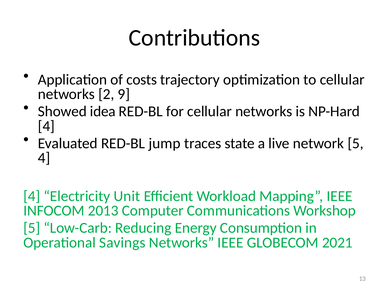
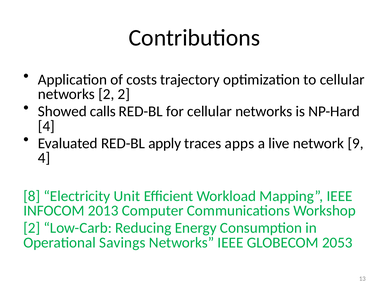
2 9: 9 -> 2
idea: idea -> calls
jump: jump -> apply
state: state -> apps
network 5: 5 -> 9
4 at (32, 196): 4 -> 8
5 at (32, 228): 5 -> 2
2021: 2021 -> 2053
